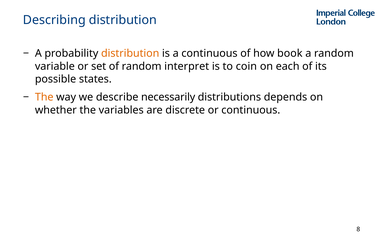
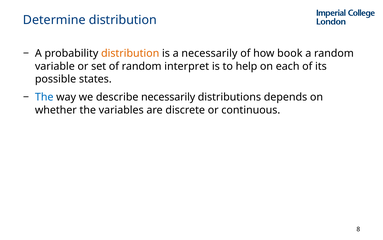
Describing: Describing -> Determine
a continuous: continuous -> necessarily
coin: coin -> help
The at (44, 97) colour: orange -> blue
